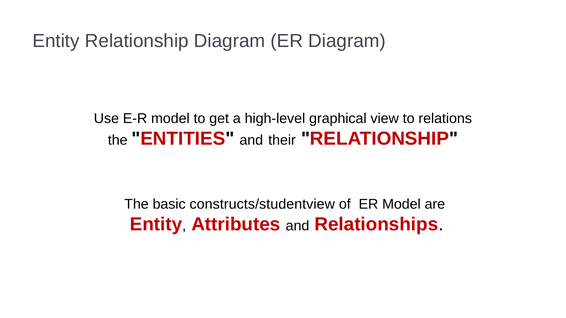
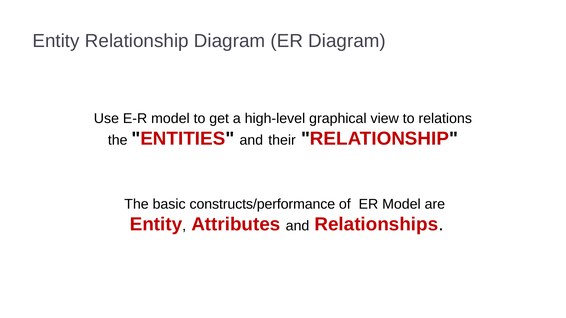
constructs/studentview: constructs/studentview -> constructs/performance
